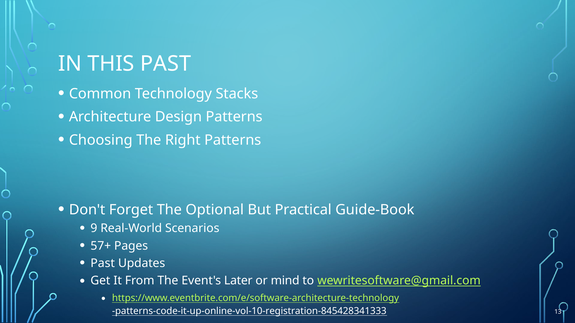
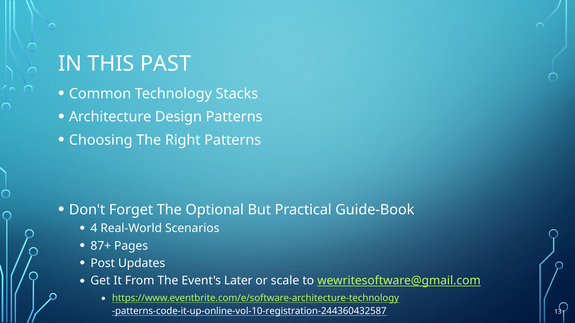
9: 9 -> 4
57+: 57+ -> 87+
Past at (103, 263): Past -> Post
mind: mind -> scale
patterns-code-it-up-online-vol-10-registration-845428341333: patterns-code-it-up-online-vol-10-registration-845428341333 -> patterns-code-it-up-online-vol-10-registration-244360432587
